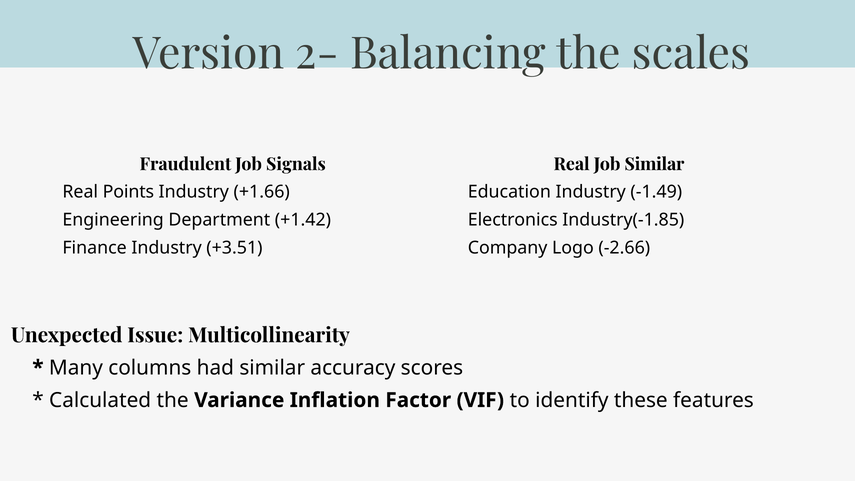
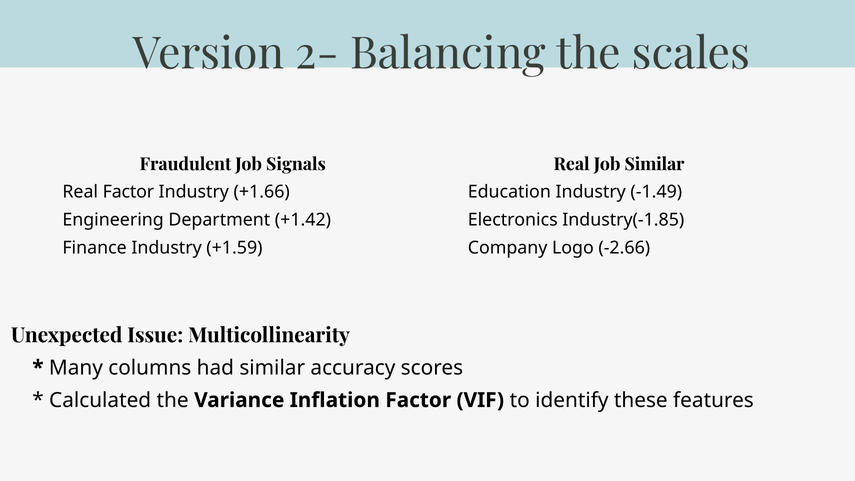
Real Points: Points -> Factor
+3.51: +3.51 -> +1.59
